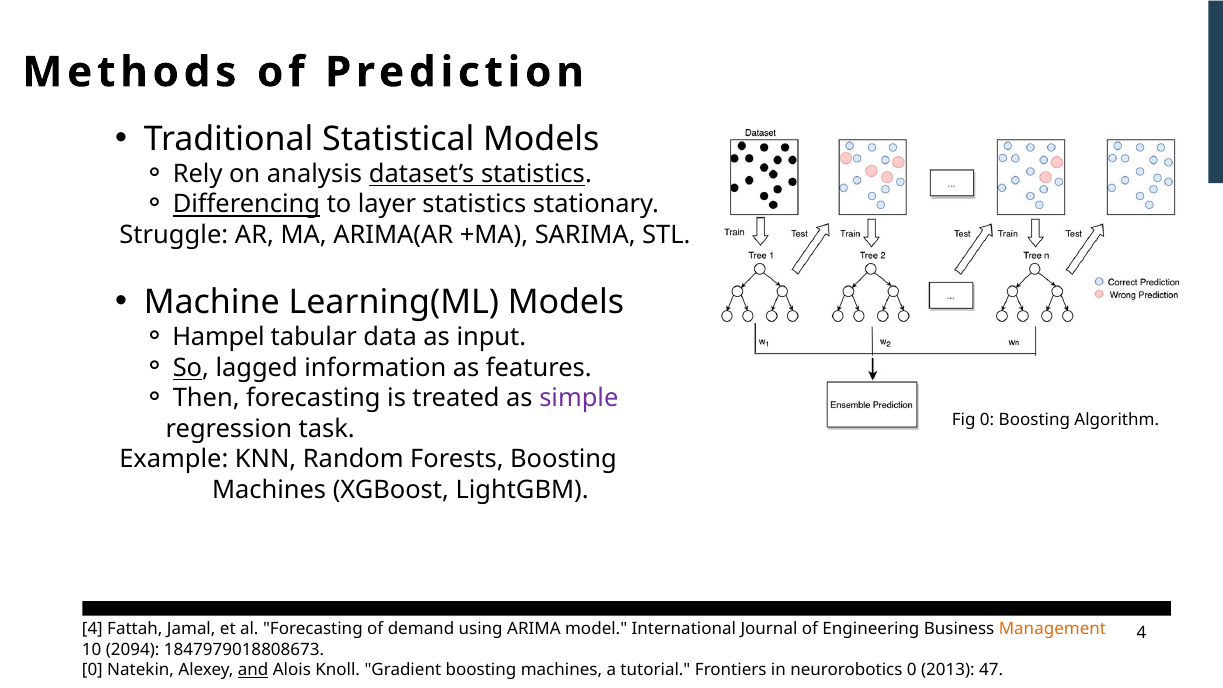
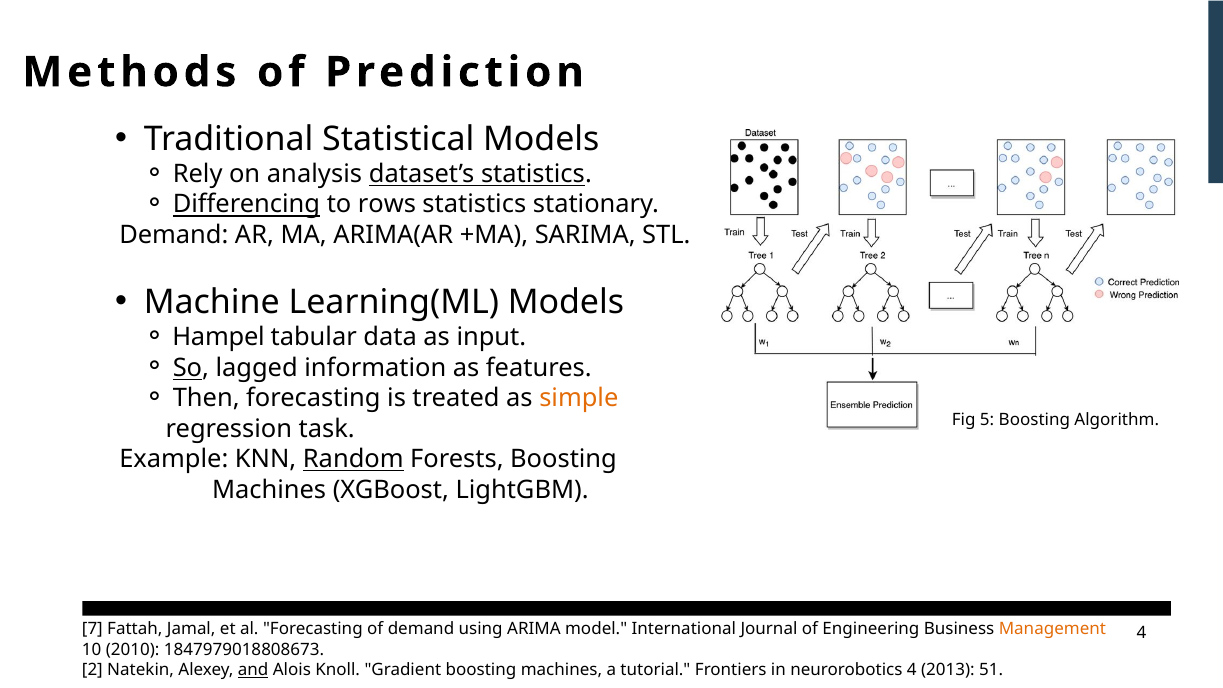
layer: layer -> rows
Struggle at (174, 235): Struggle -> Demand
simple colour: purple -> orange
Fig 0: 0 -> 5
Random underline: none -> present
4 at (92, 629): 4 -> 7
2094: 2094 -> 2010
0 at (92, 670): 0 -> 2
neurorobotics 0: 0 -> 4
47: 47 -> 51
